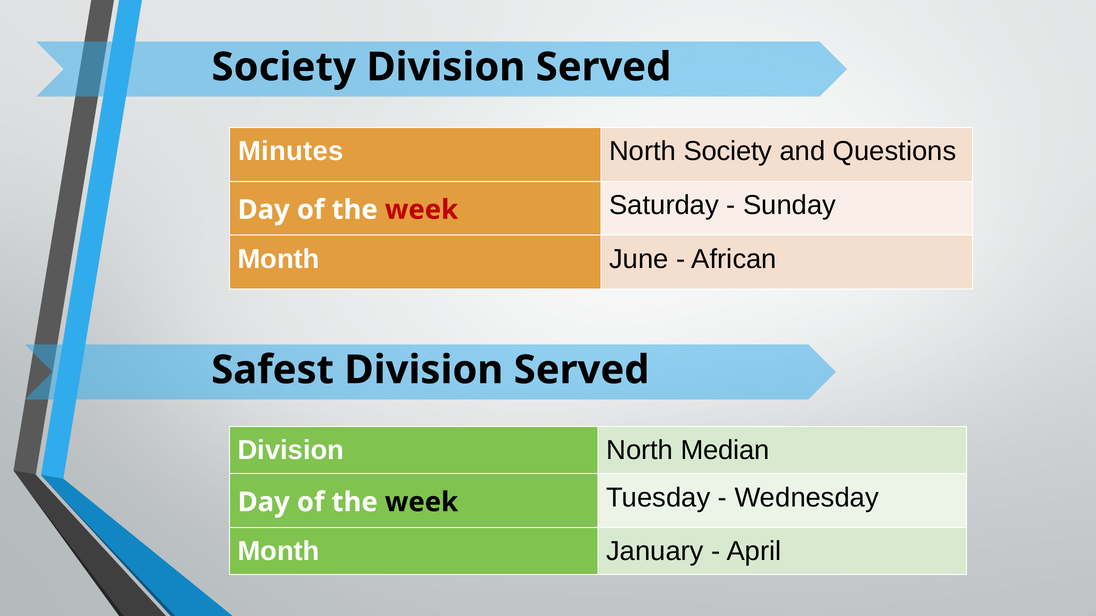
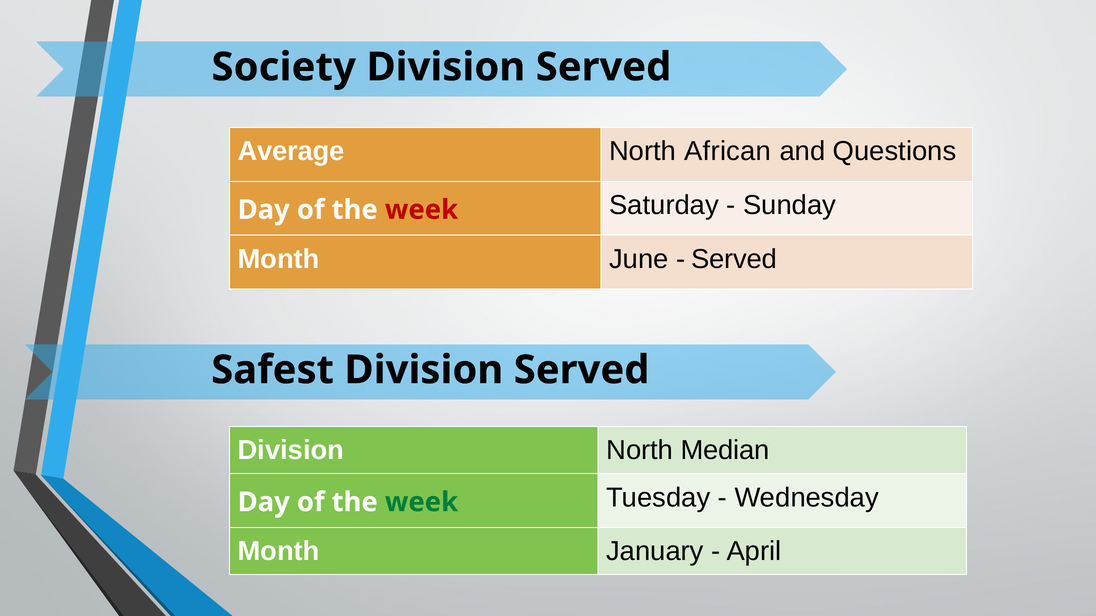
Minutes: Minutes -> Average
North Society: Society -> African
African at (734, 259): African -> Served
week at (421, 503) colour: black -> green
